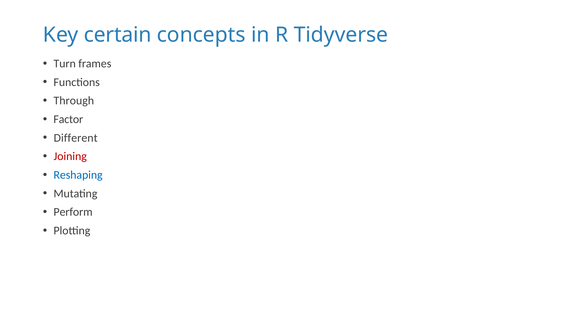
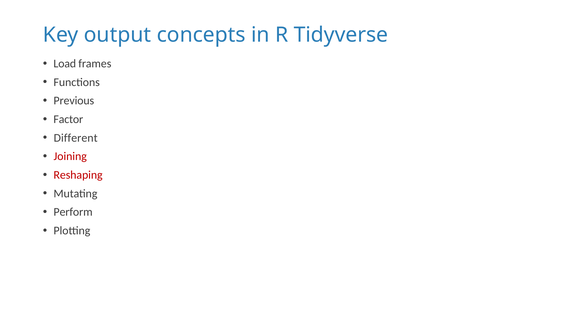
certain: certain -> output
Turn: Turn -> Load
Through: Through -> Previous
Reshaping colour: blue -> red
